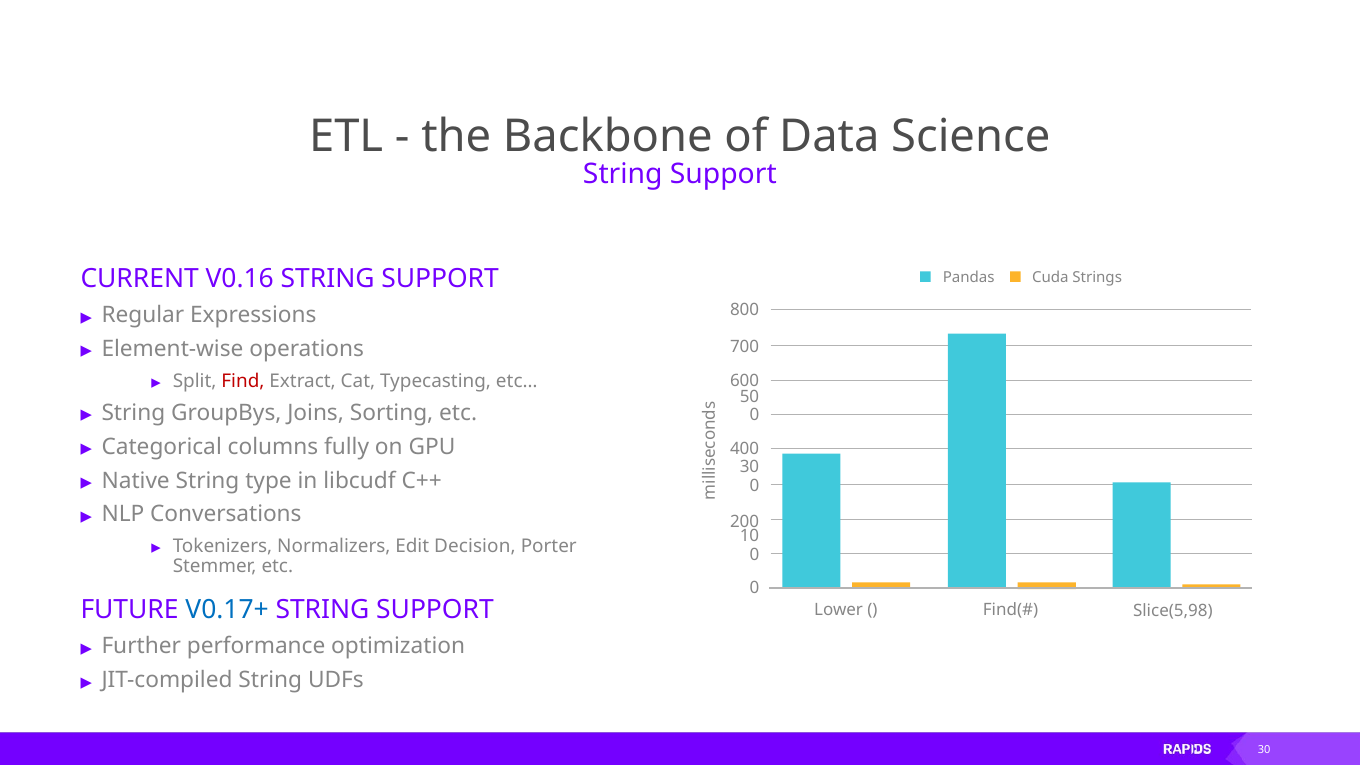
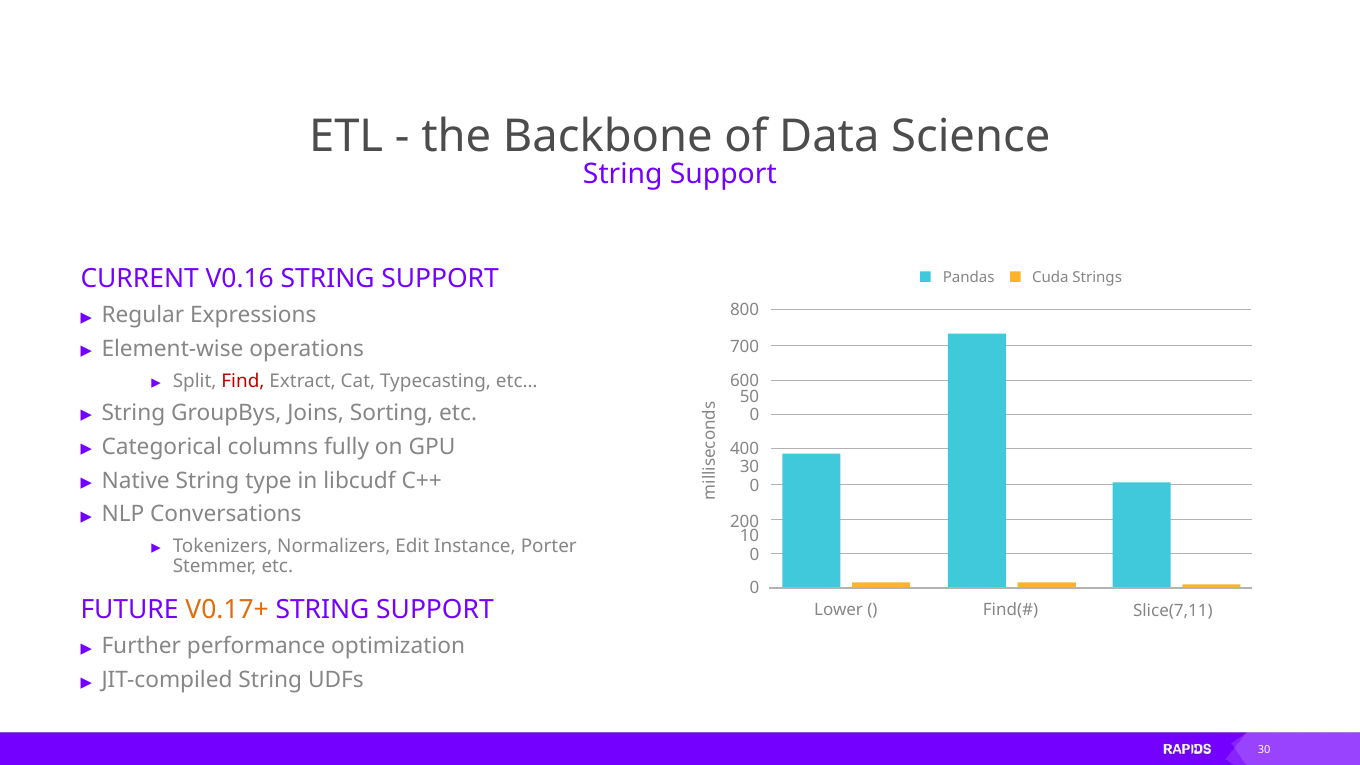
Decision: Decision -> Instance
V0.17+ colour: blue -> orange
Slice(5,98: Slice(5,98 -> Slice(7,11
